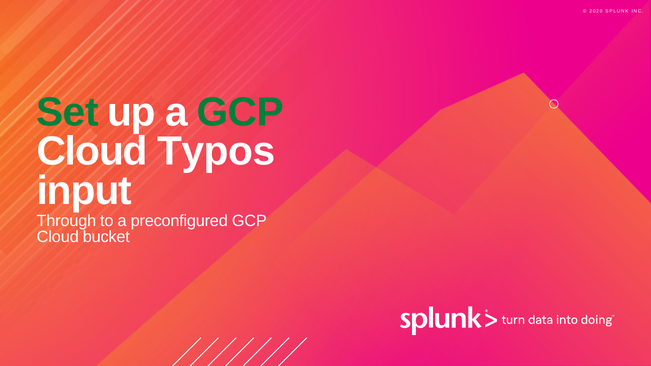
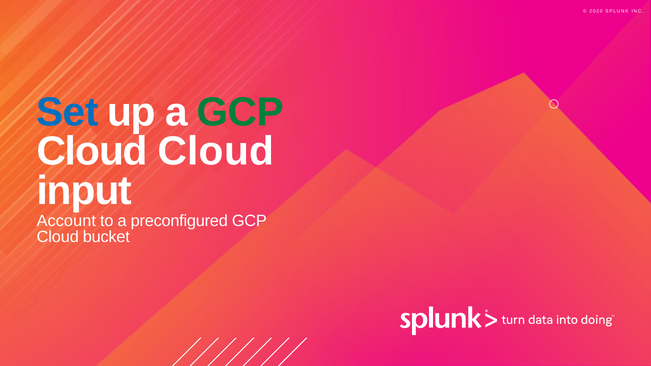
Set colour: green -> blue
Cloud Typos: Typos -> Cloud
Through: Through -> Account
